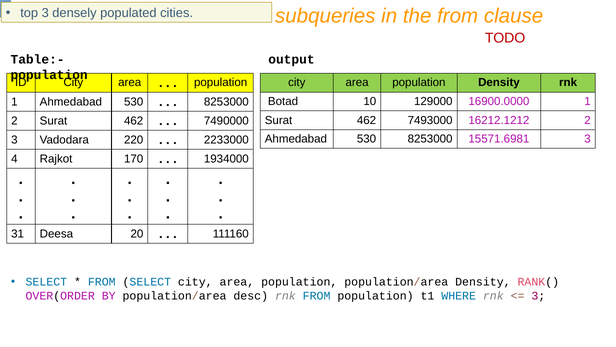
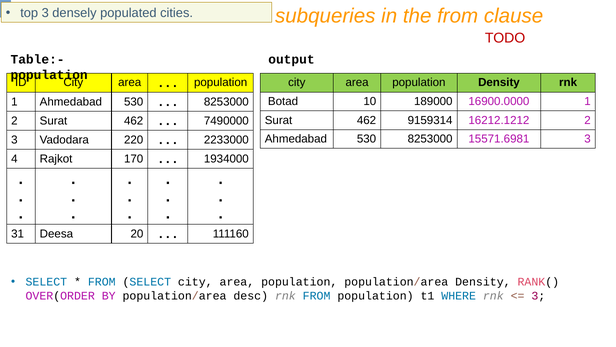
129000: 129000 -> 189000
7493000: 7493000 -> 9159314
